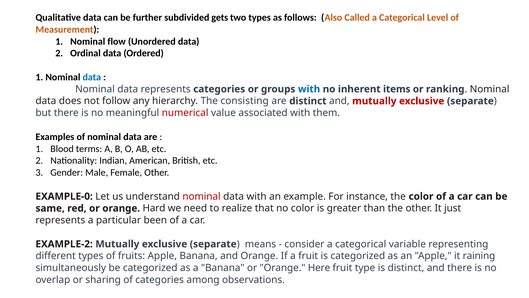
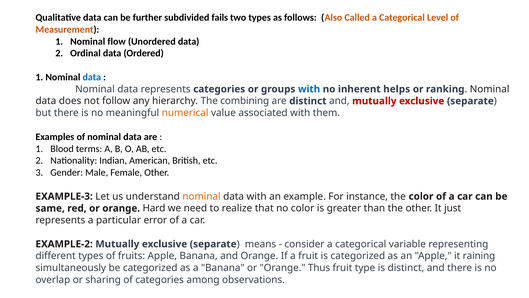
gets: gets -> fails
items: items -> helps
consisting: consisting -> combining
numerical colour: red -> orange
EXAMPLE-0: EXAMPLE-0 -> EXAMPLE-3
nominal at (202, 196) colour: red -> orange
been: been -> error
Here: Here -> Thus
